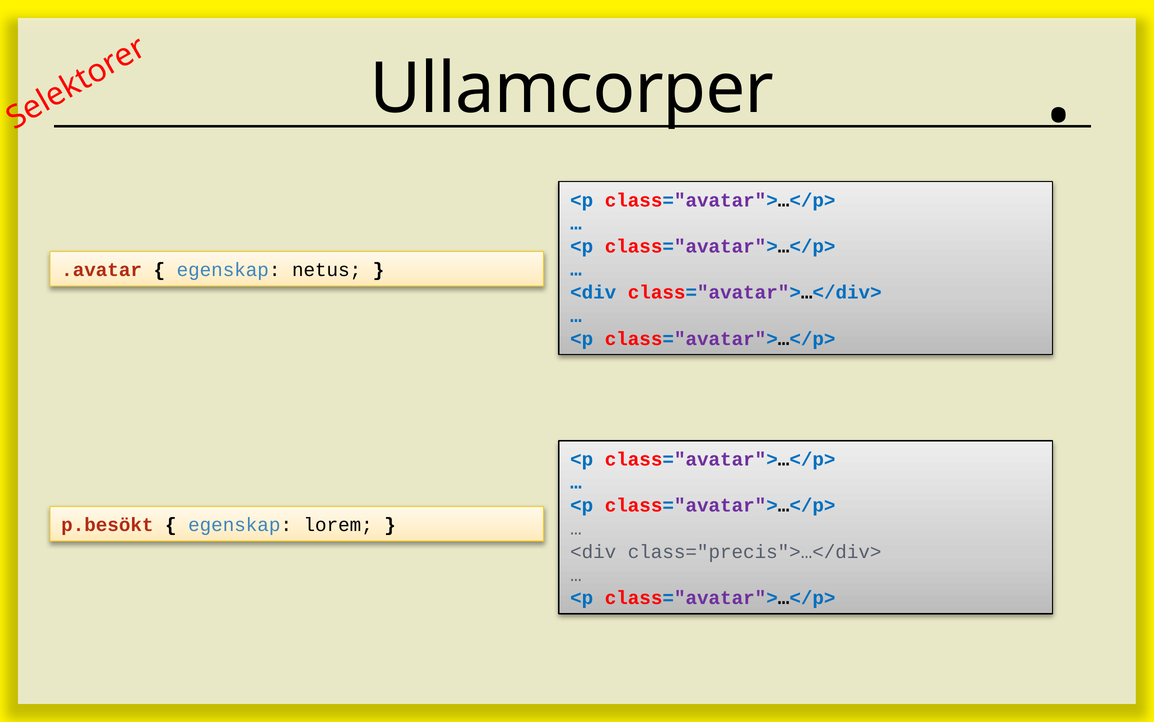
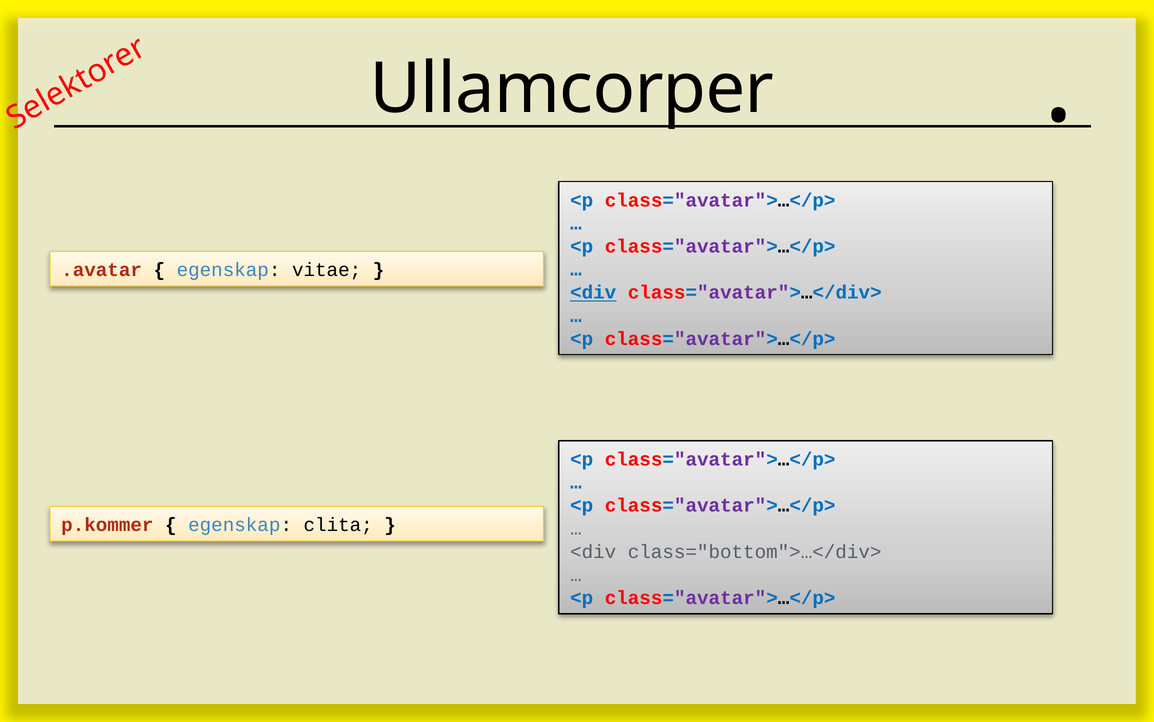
netus: netus -> vitae
<div at (593, 292) underline: none -> present
p.besökt: p.besökt -> p.kommer
lorem: lorem -> clita
class="precis">…</div>: class="precis">…</div> -> class="bottom">…</div>
